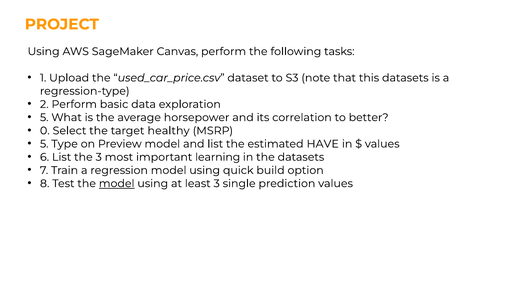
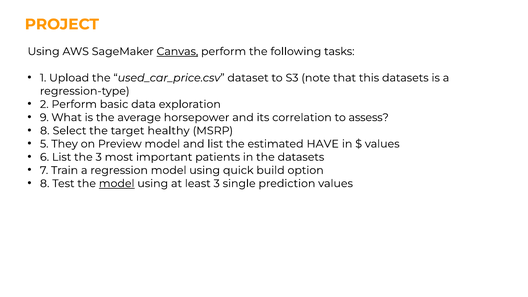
Canvas underline: none -> present
5 at (44, 117): 5 -> 9
better: better -> assess
0 at (45, 131): 0 -> 8
Type: Type -> They
learning: learning -> patients
